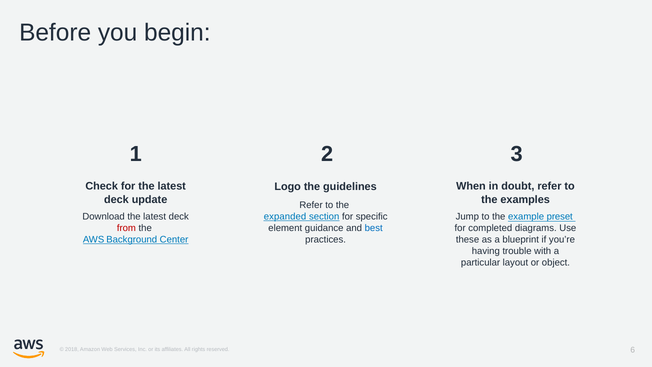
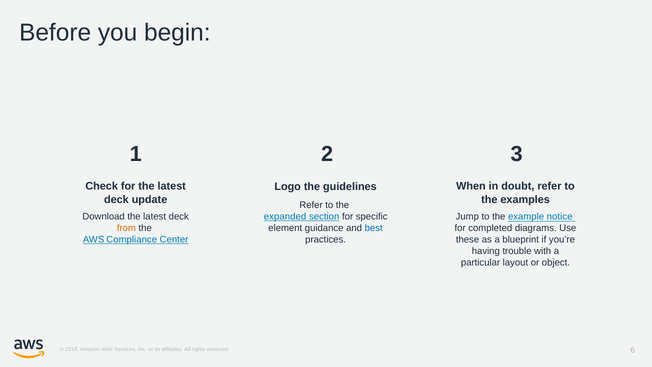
preset: preset -> notice
from colour: red -> orange
Background: Background -> Compliance
